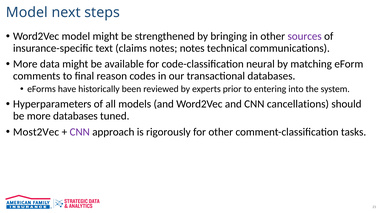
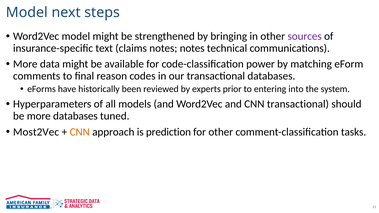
neural: neural -> power
CNN cancellations: cancellations -> transactional
CNN at (80, 132) colour: purple -> orange
rigorously: rigorously -> prediction
